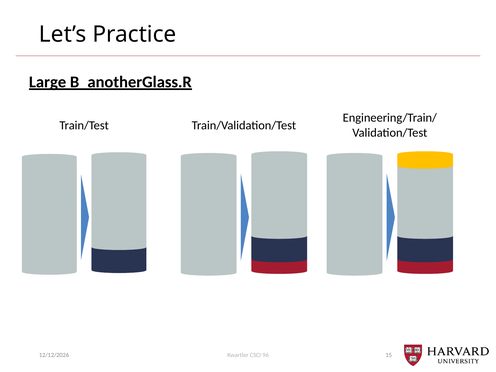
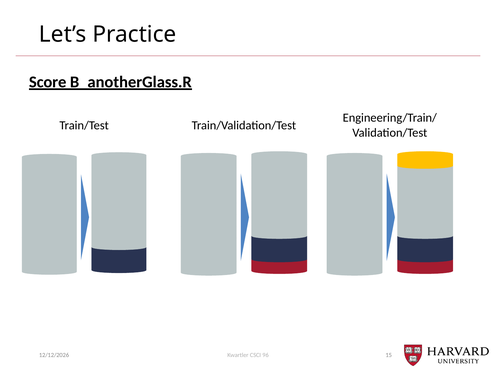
Large: Large -> Score
